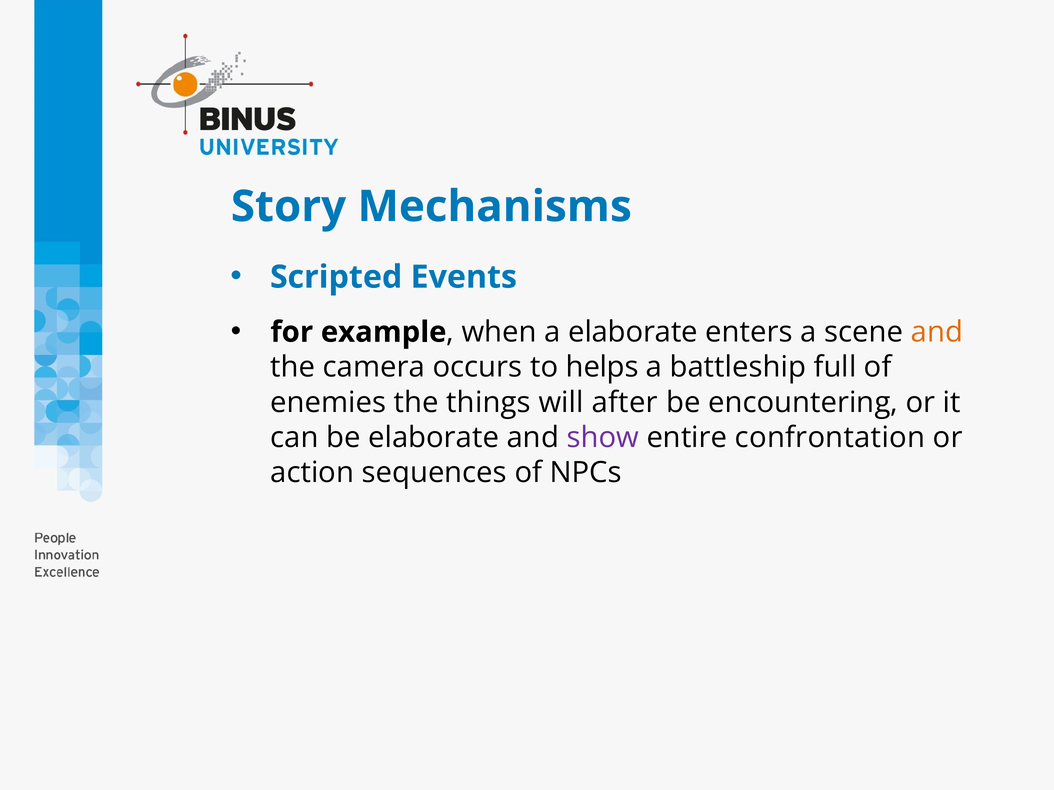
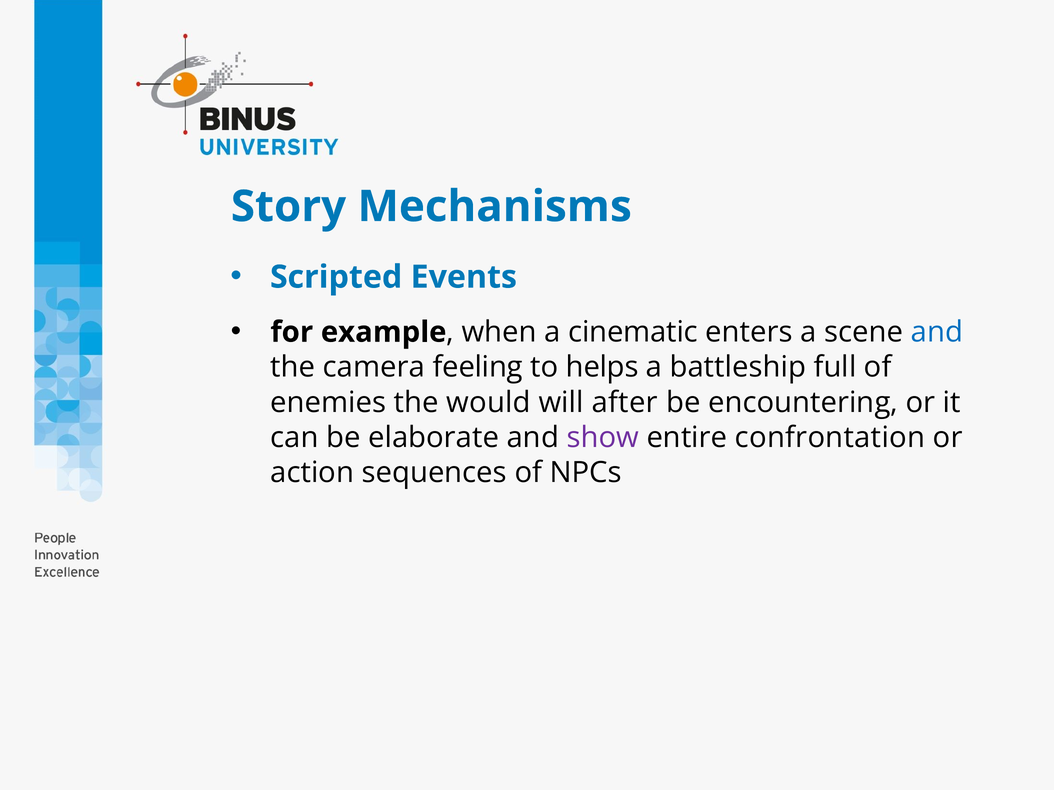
a elaborate: elaborate -> cinematic
and at (937, 332) colour: orange -> blue
occurs: occurs -> feeling
things: things -> would
